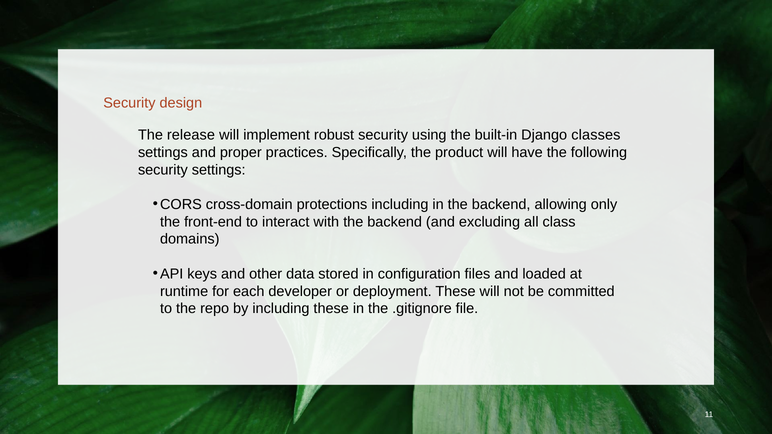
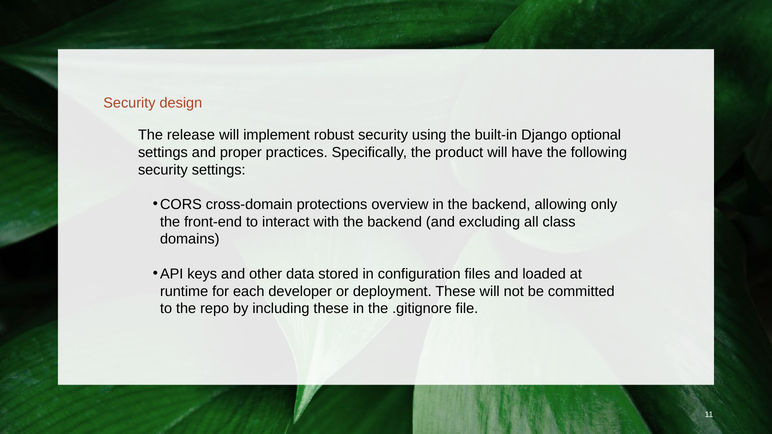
classes: classes -> optional
protections including: including -> overview
